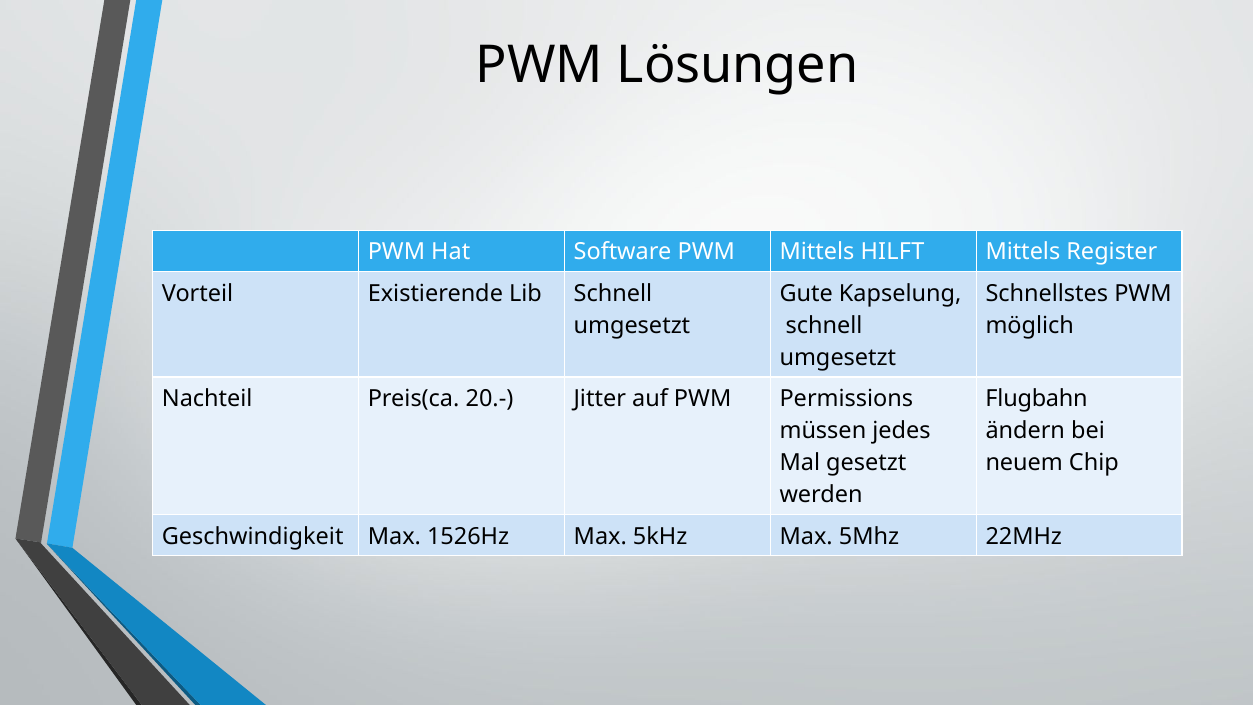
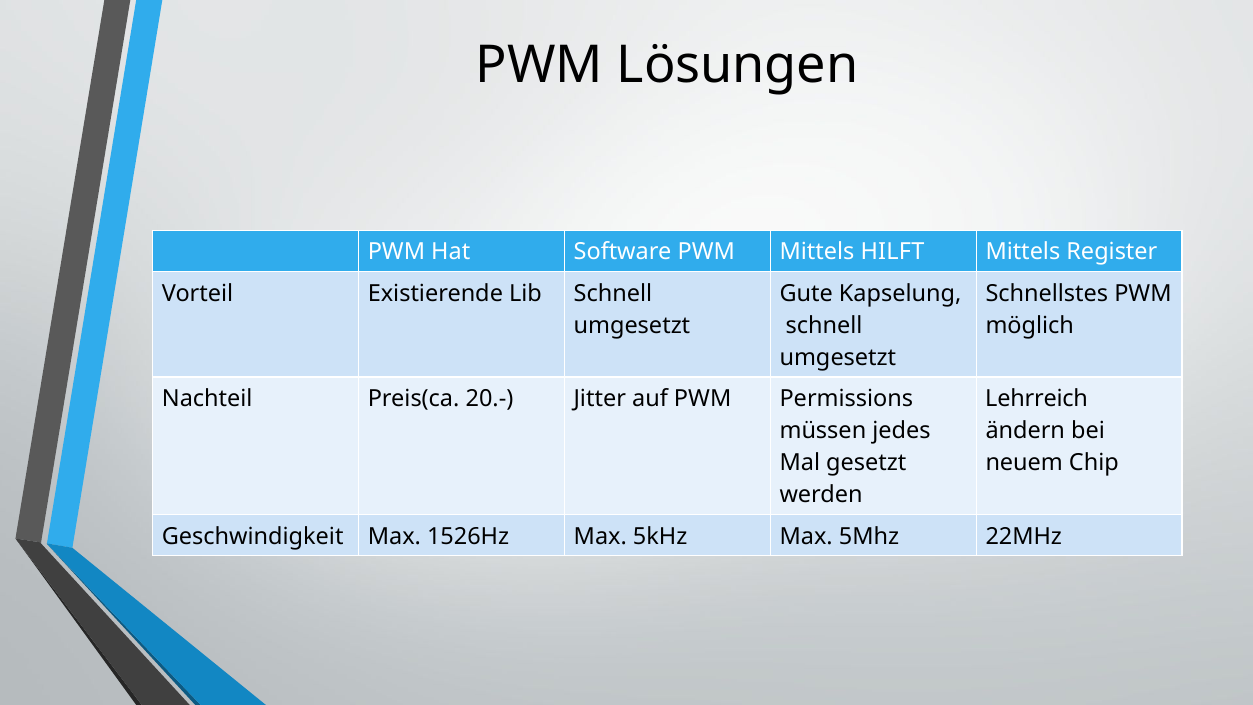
Flugbahn: Flugbahn -> Lehrreich
